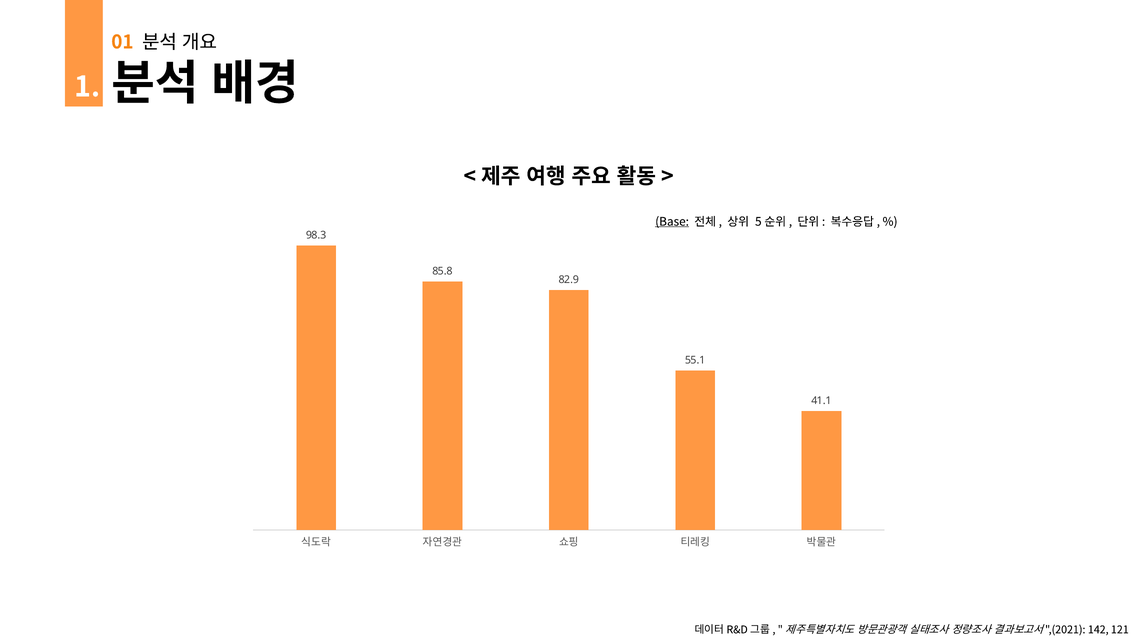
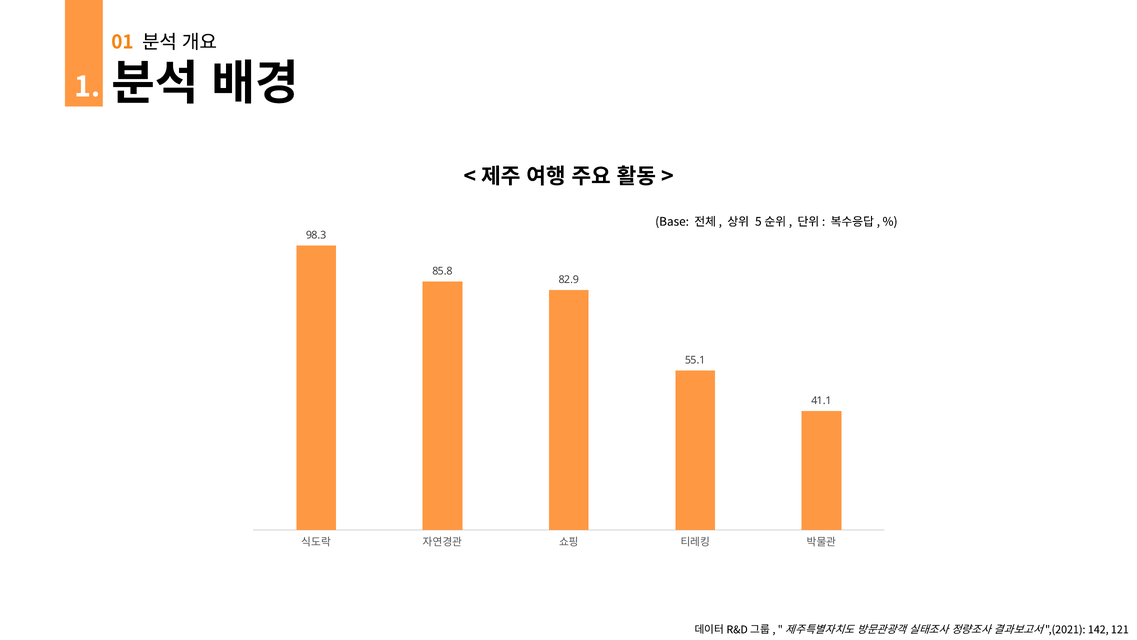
Base underline: present -> none
